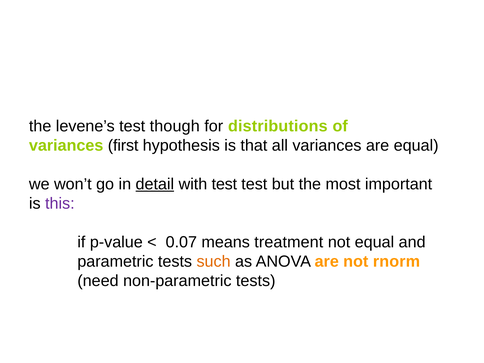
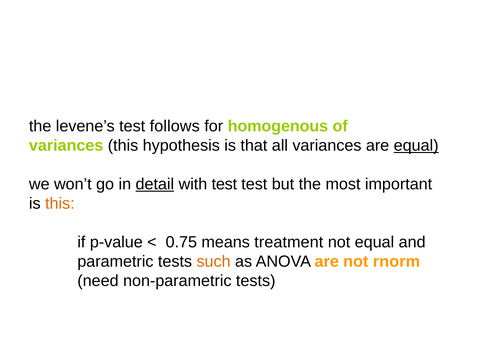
though: though -> follows
distributions: distributions -> homogenous
variances first: first -> this
equal at (416, 145) underline: none -> present
this at (60, 204) colour: purple -> orange
0.07: 0.07 -> 0.75
